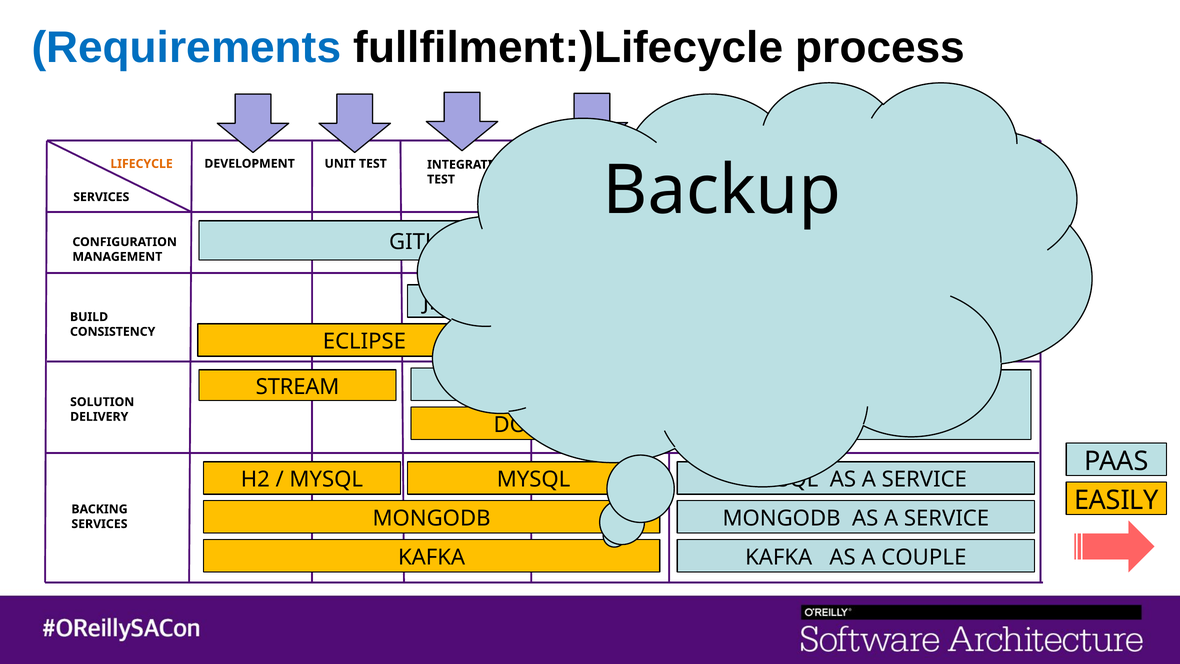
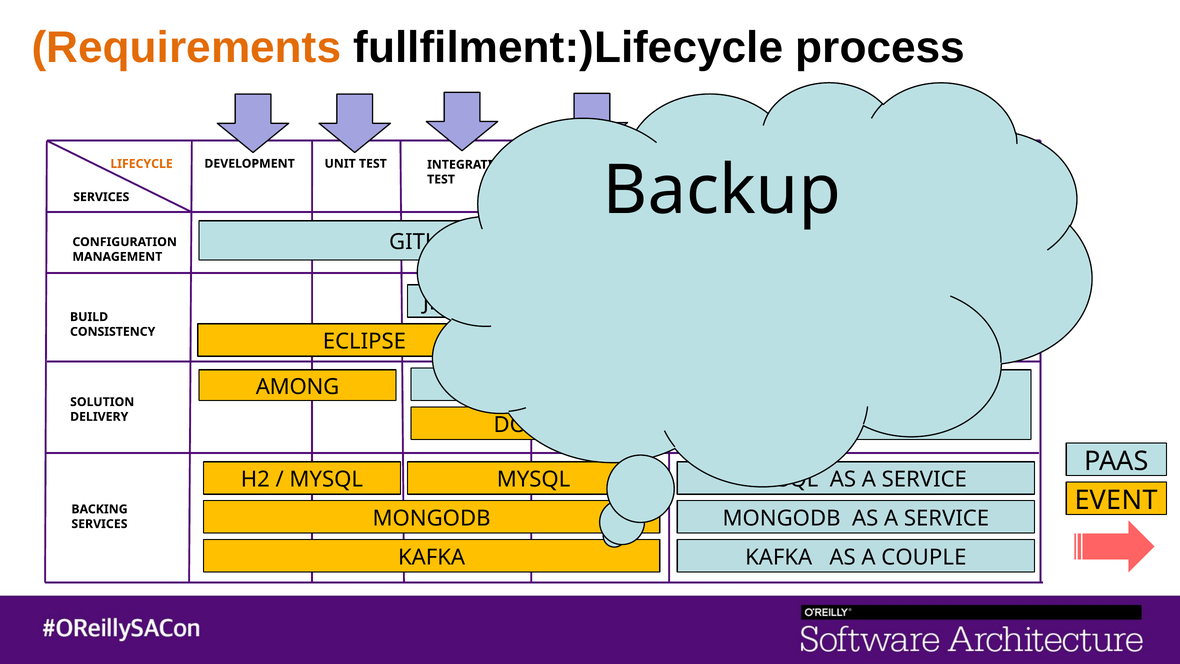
Requirements colour: blue -> orange
STREAM: STREAM -> AMONG
EASILY: EASILY -> EVENT
